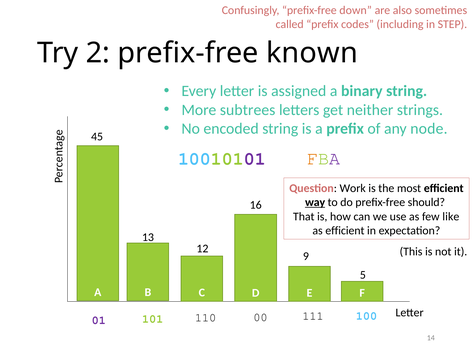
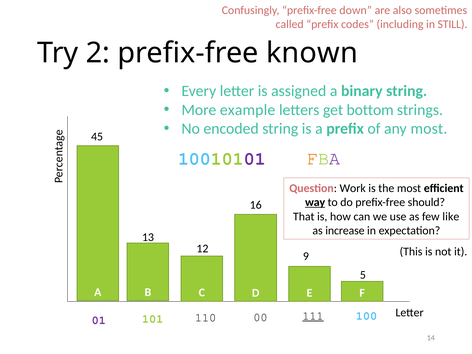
STEP: STEP -> STILL
subtrees: subtrees -> example
neither: neither -> bottom
any node: node -> most
as efficient: efficient -> increase
111 underline: none -> present
